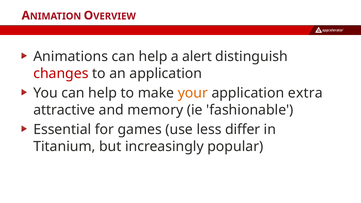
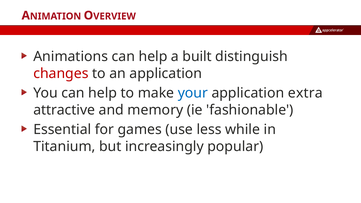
alert: alert -> built
your colour: orange -> blue
differ: differ -> while
